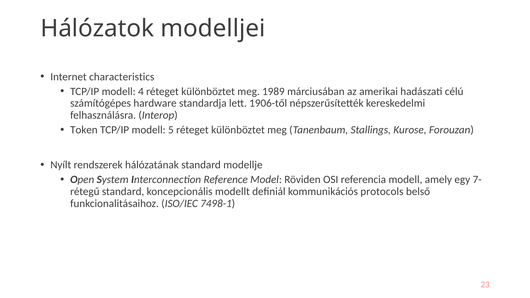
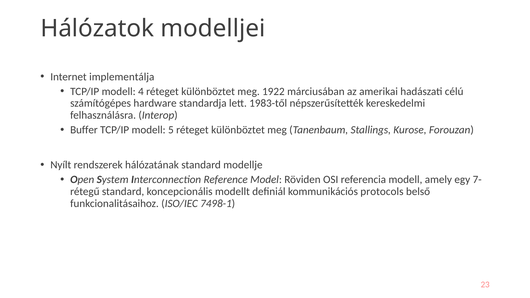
characteristics: characteristics -> implementálja
1989: 1989 -> 1922
1906-től: 1906-től -> 1983-től
Token: Token -> Buffer
